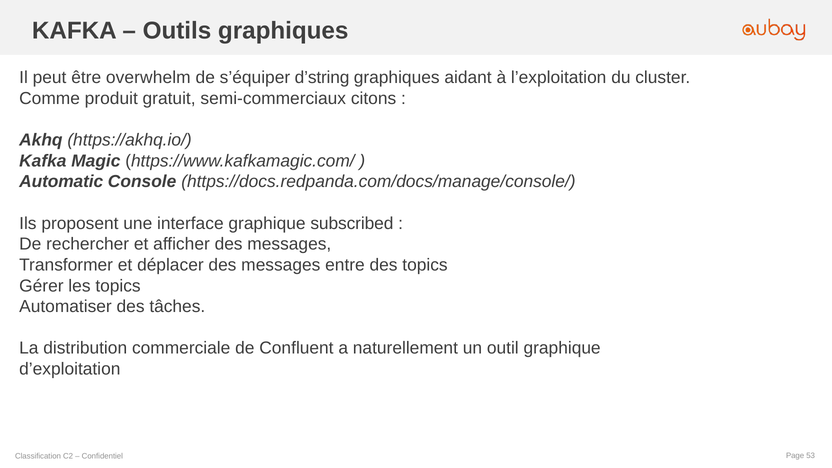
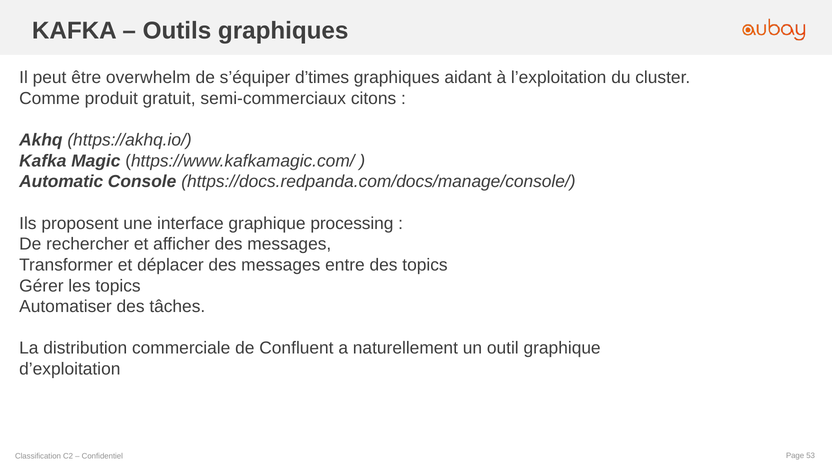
d’string: d’string -> d’times
subscribed: subscribed -> processing
